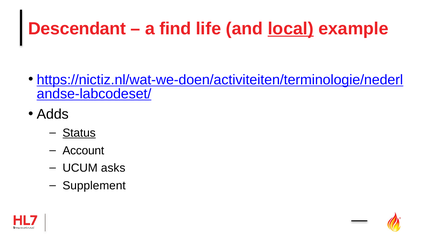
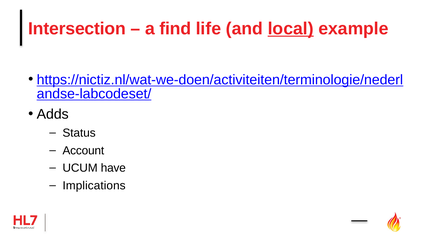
Descendant: Descendant -> Intersection
Status underline: present -> none
asks: asks -> have
Supplement: Supplement -> Implications
